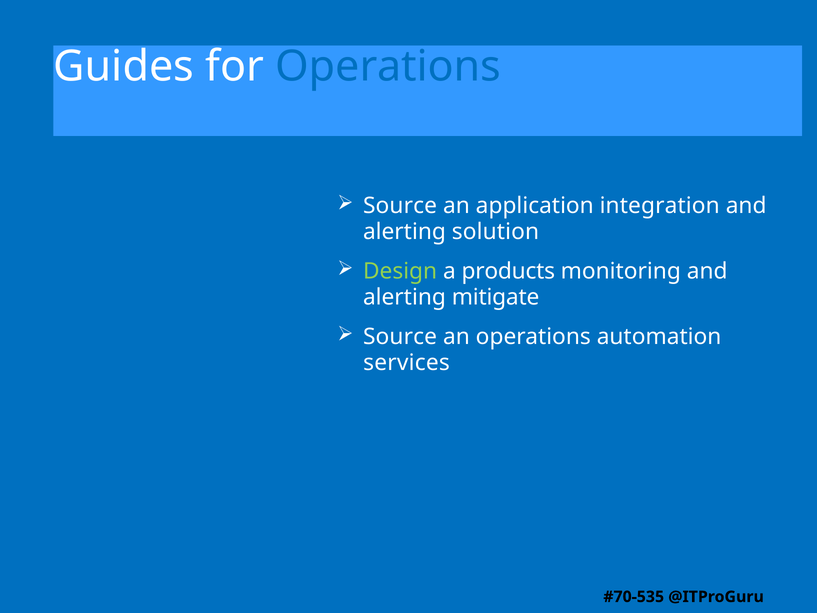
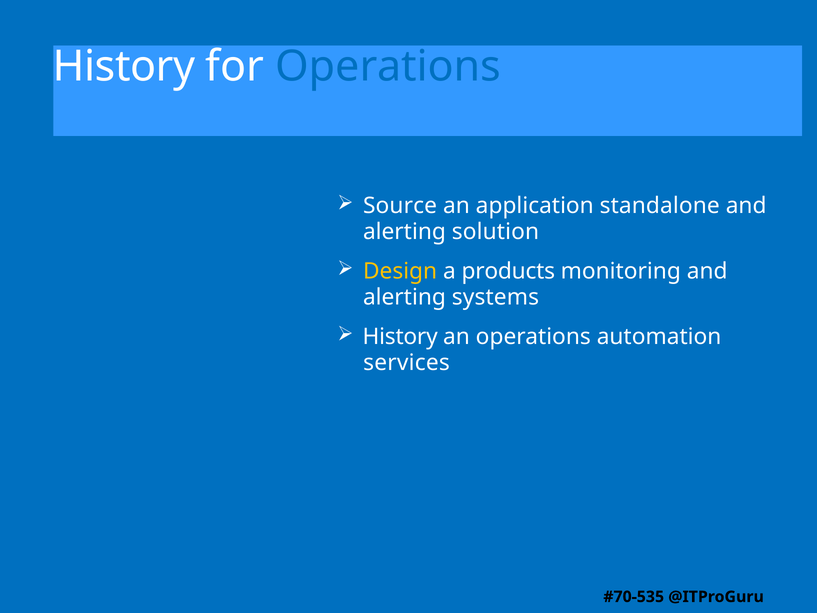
Guides at (124, 66): Guides -> History
integration: integration -> standalone
Design colour: light green -> yellow
mitigate: mitigate -> systems
Source at (400, 337): Source -> History
